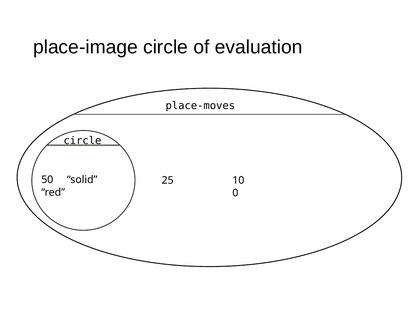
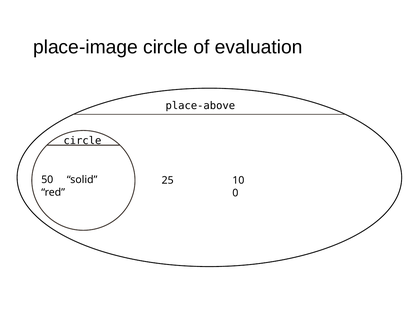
place-moves: place-moves -> place-above
